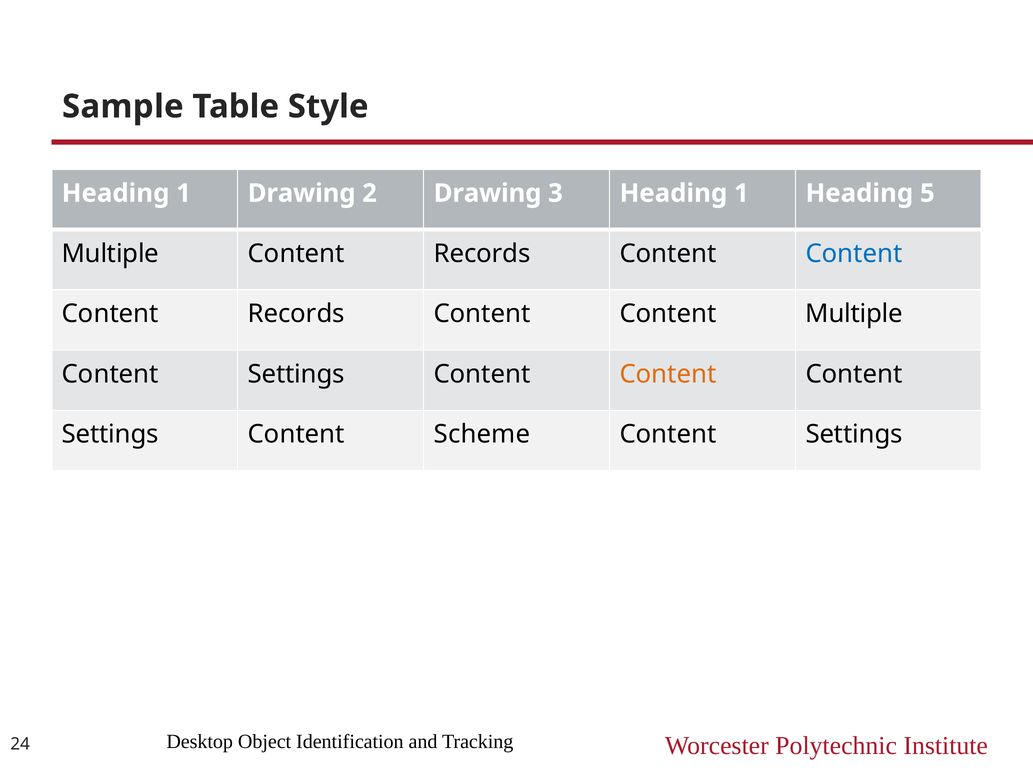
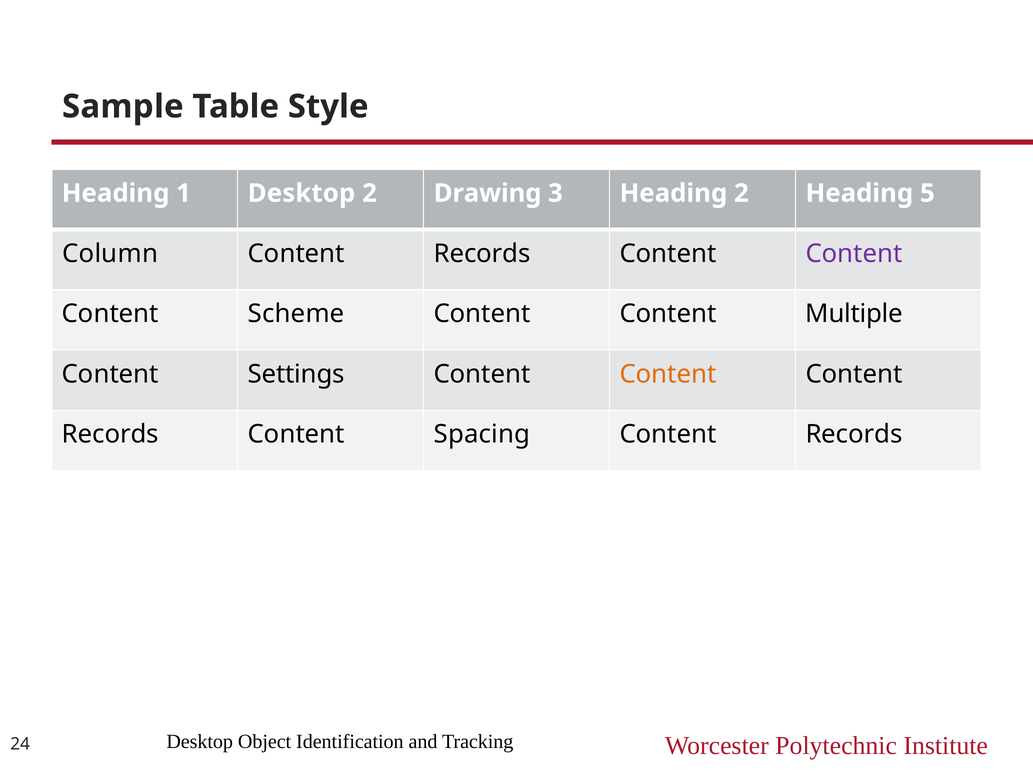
1 Drawing: Drawing -> Desktop
3 Heading 1: 1 -> 2
Multiple at (110, 253): Multiple -> Column
Content at (854, 253) colour: blue -> purple
Records at (296, 314): Records -> Scheme
Settings at (110, 434): Settings -> Records
Scheme: Scheme -> Spacing
Settings at (854, 434): Settings -> Records
